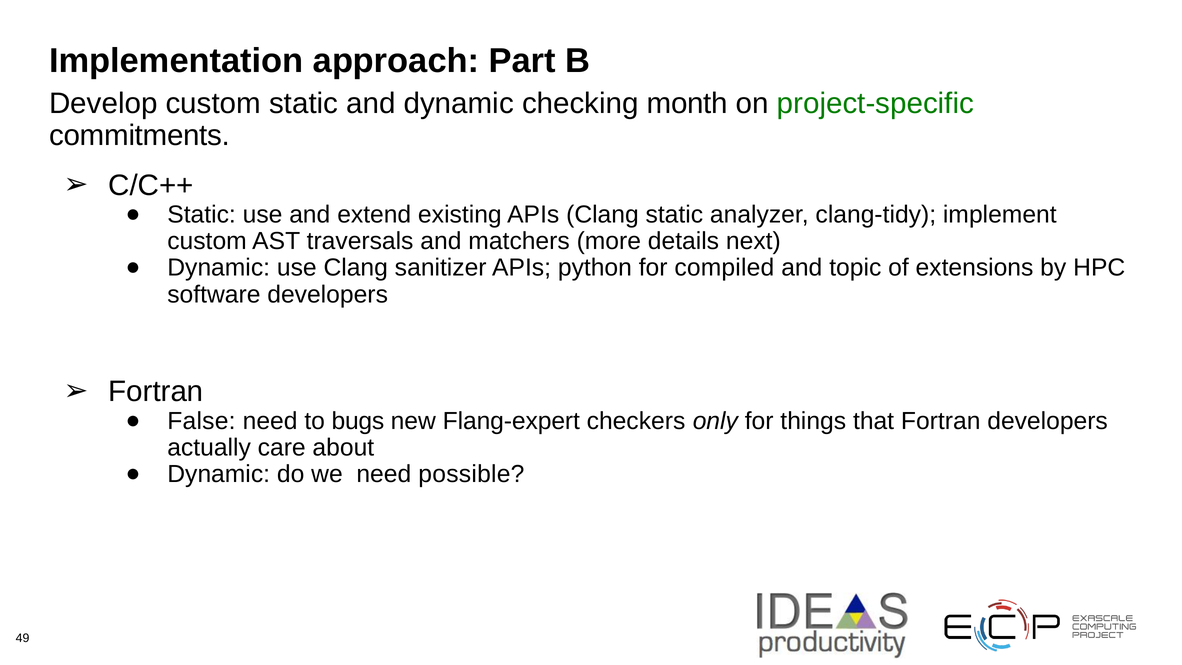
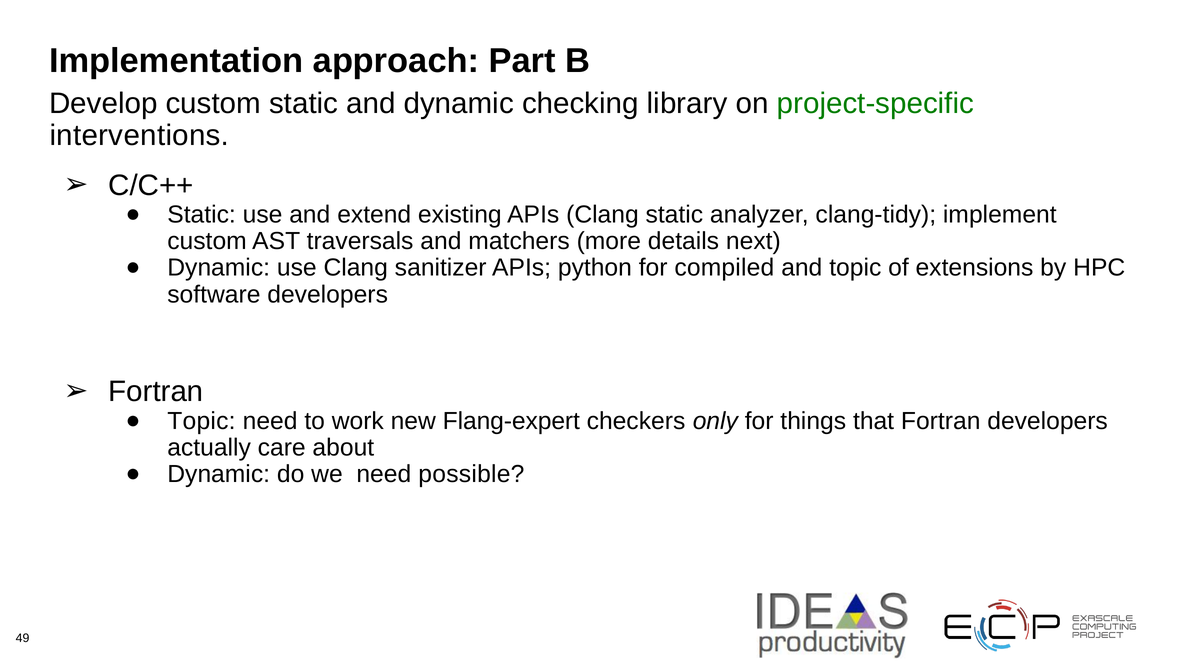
month: month -> library
commitments: commitments -> interventions
False at (201, 421): False -> Topic
bugs: bugs -> work
